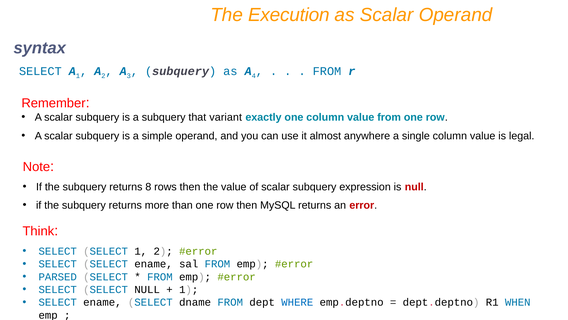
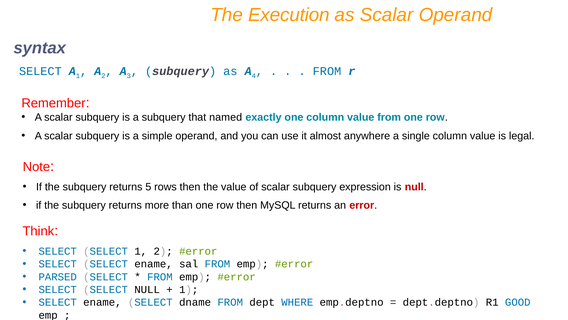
variant: variant -> named
8: 8 -> 5
WHEN: WHEN -> GOOD
